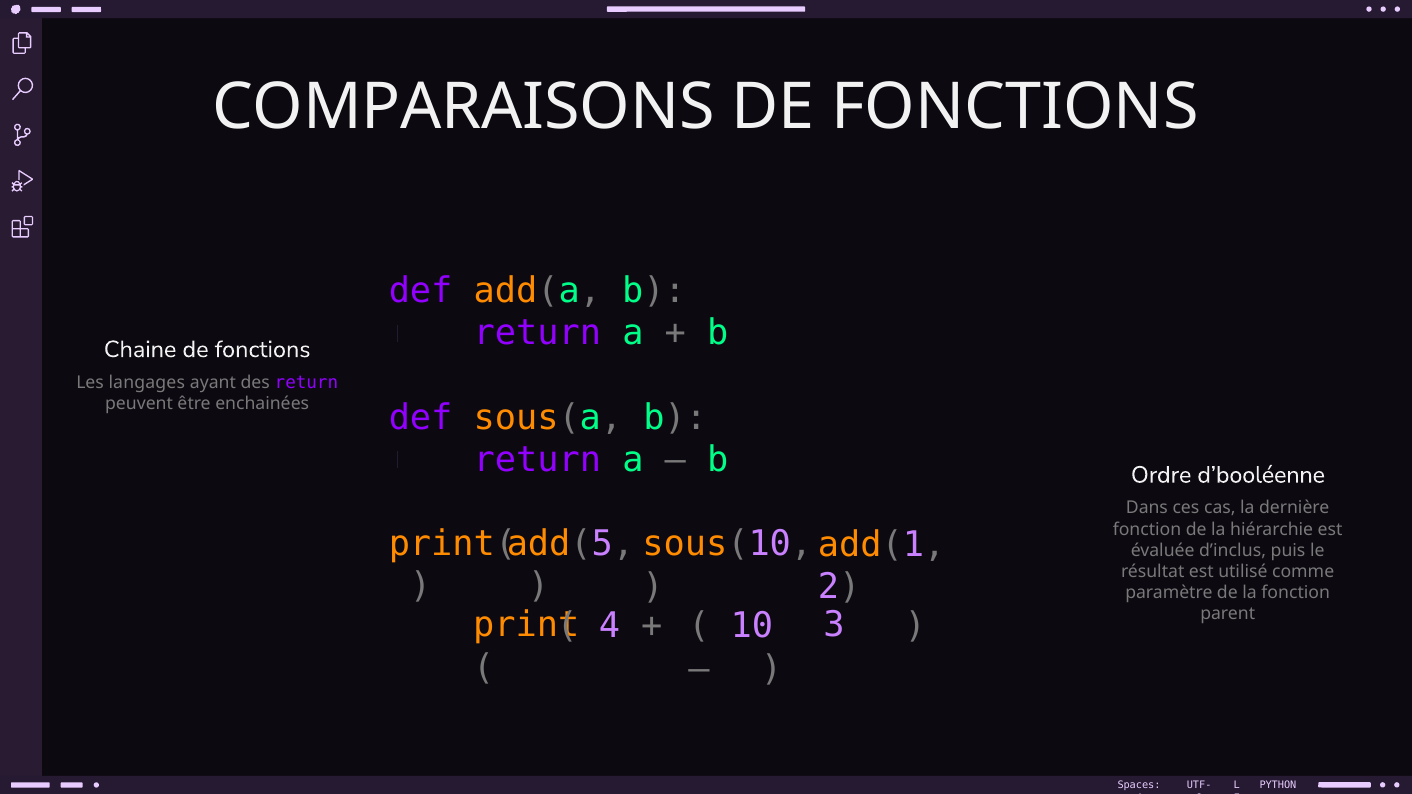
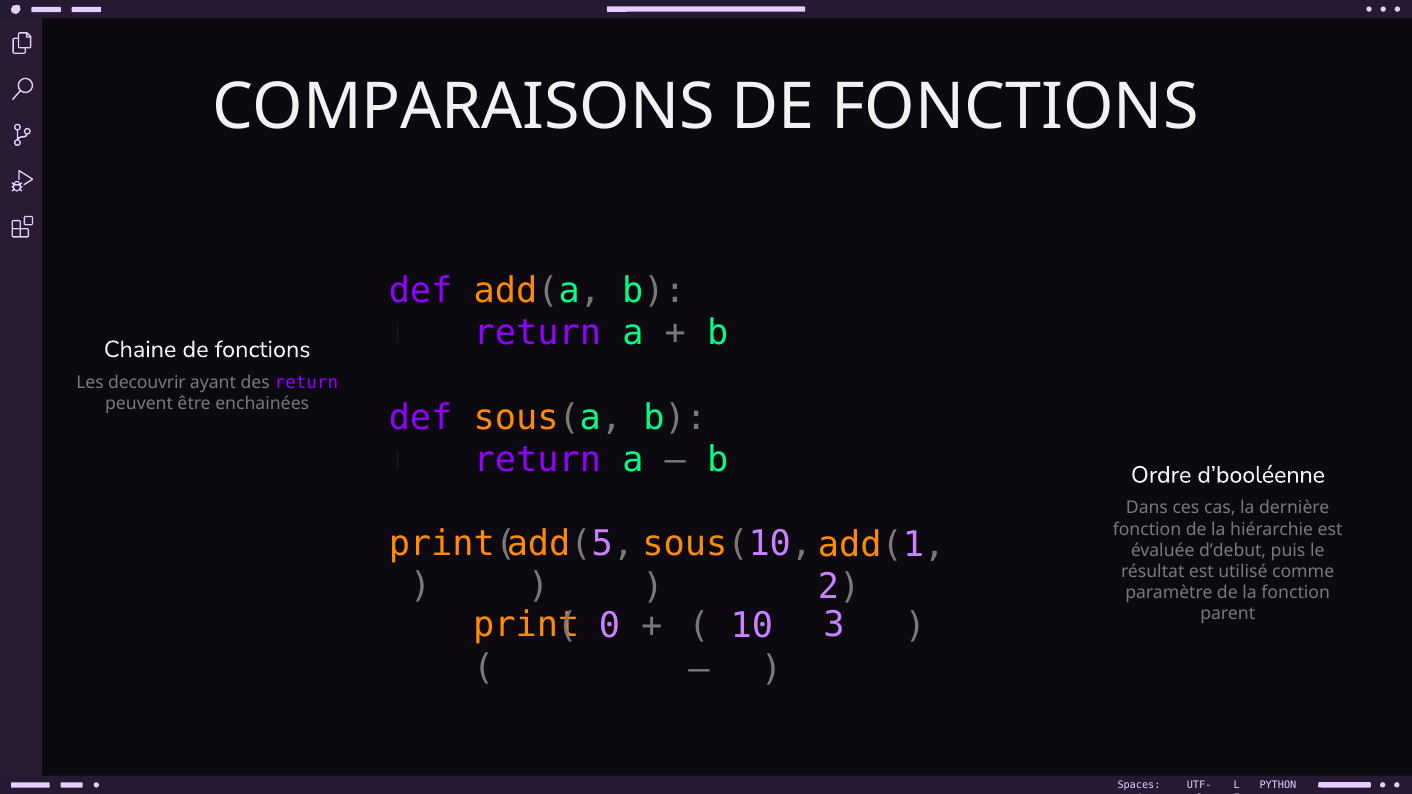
langages: langages -> decouvrir
d’inclus: d’inclus -> d’debut
4 at (610, 626): 4 -> 0
